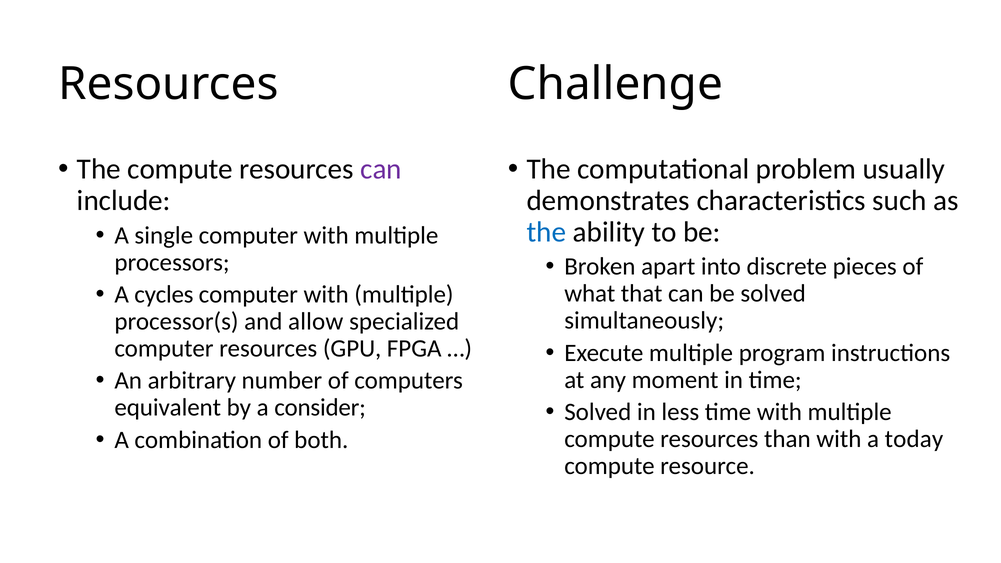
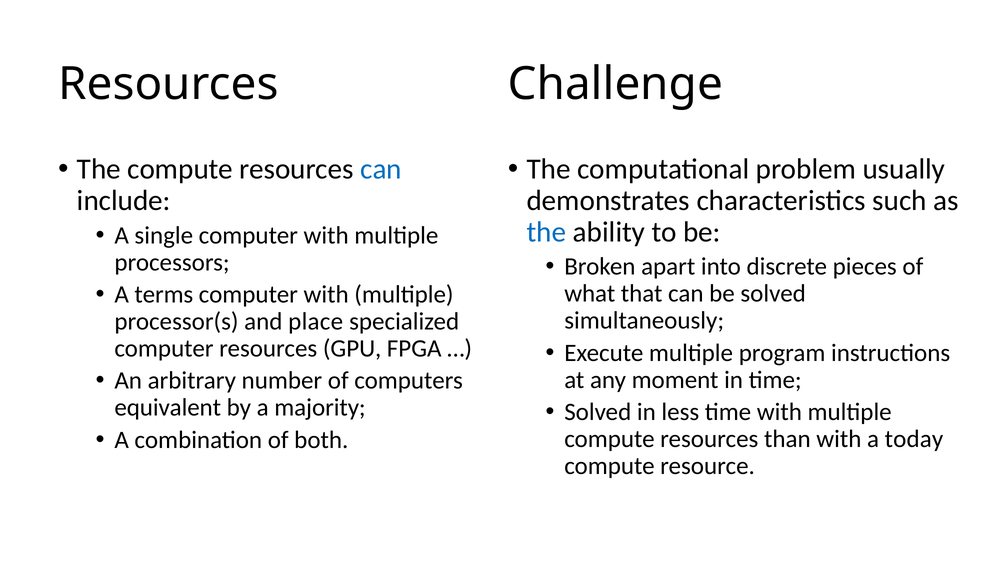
can at (381, 169) colour: purple -> blue
cycles: cycles -> terms
allow: allow -> place
consider: consider -> majority
